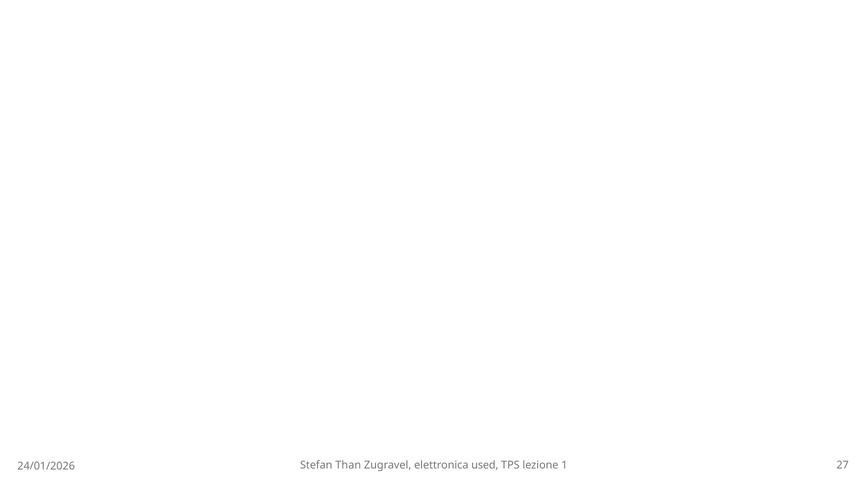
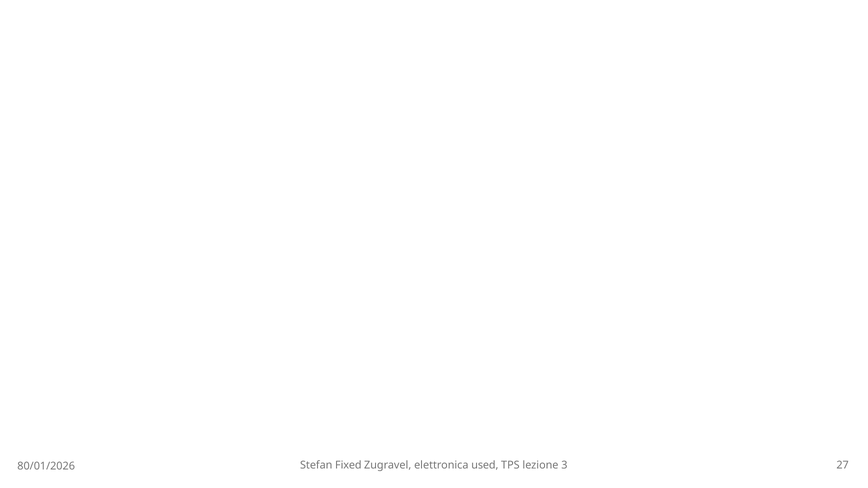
Than: Than -> Fixed
1: 1 -> 3
24/01/2026: 24/01/2026 -> 80/01/2026
